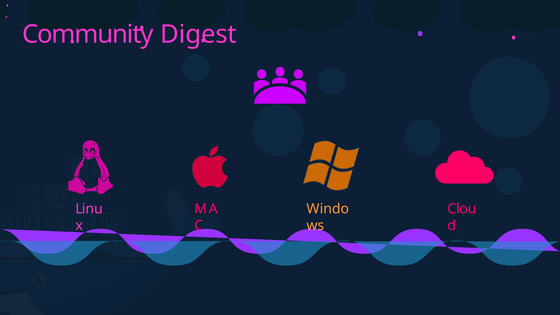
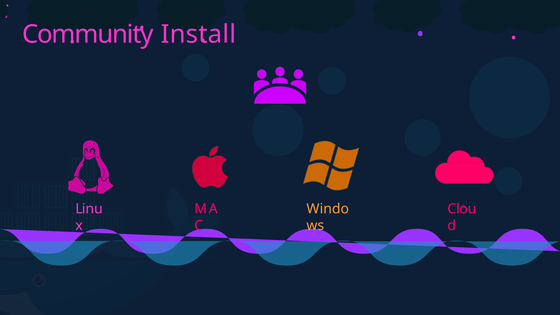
Digest: Digest -> Install
